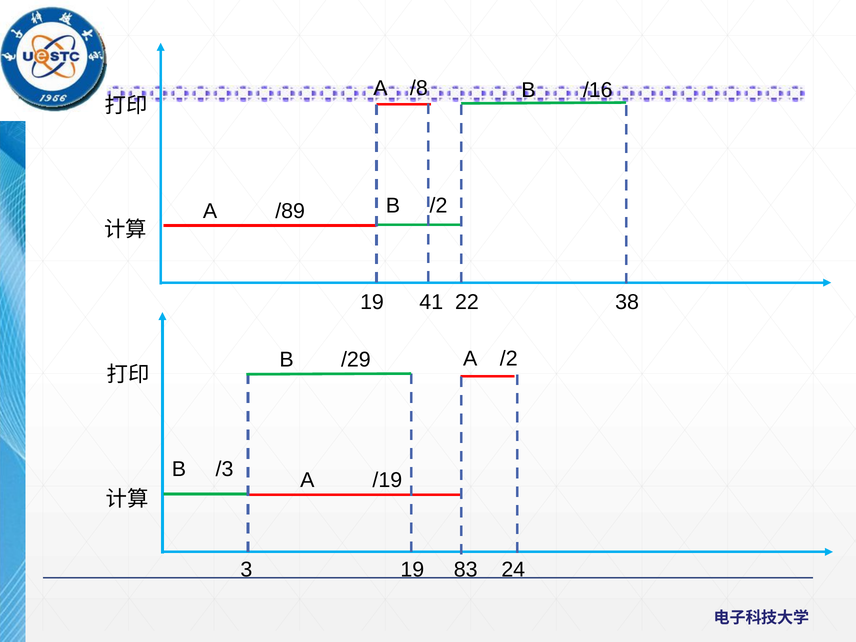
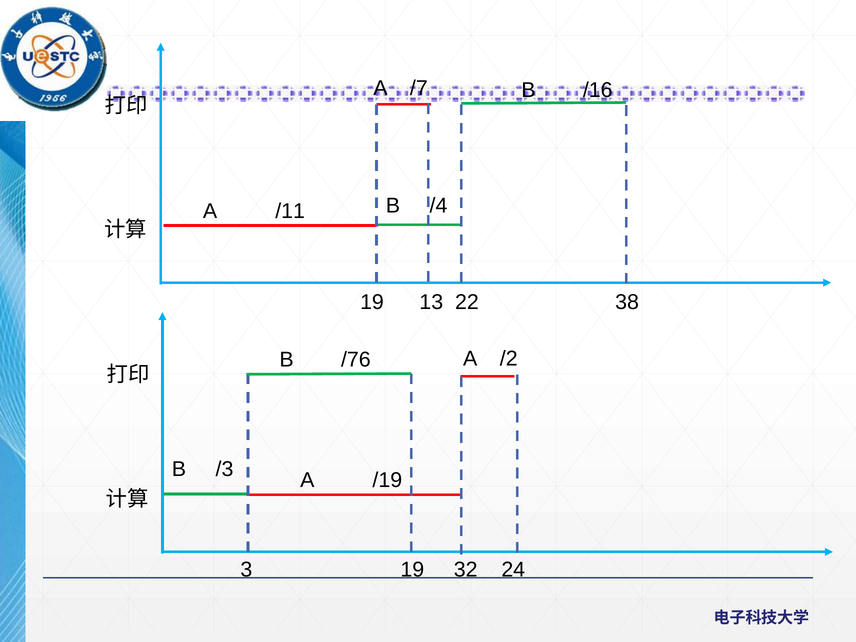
/8: /8 -> /7
B /2: /2 -> /4
/89: /89 -> /11
41: 41 -> 13
/29: /29 -> /76
83: 83 -> 32
